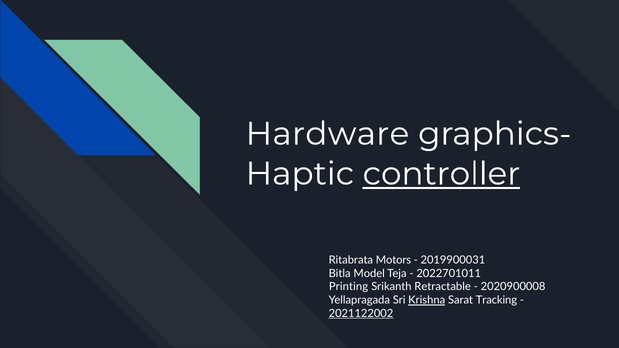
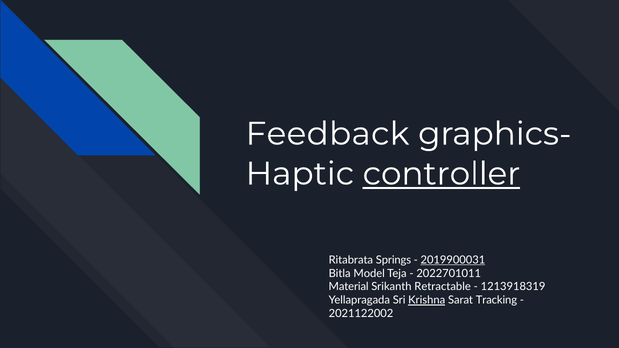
Hardware: Hardware -> Feedback
Motors: Motors -> Springs
2019900031 underline: none -> present
Printing: Printing -> Material
2020900008: 2020900008 -> 1213918319
2021122002 underline: present -> none
